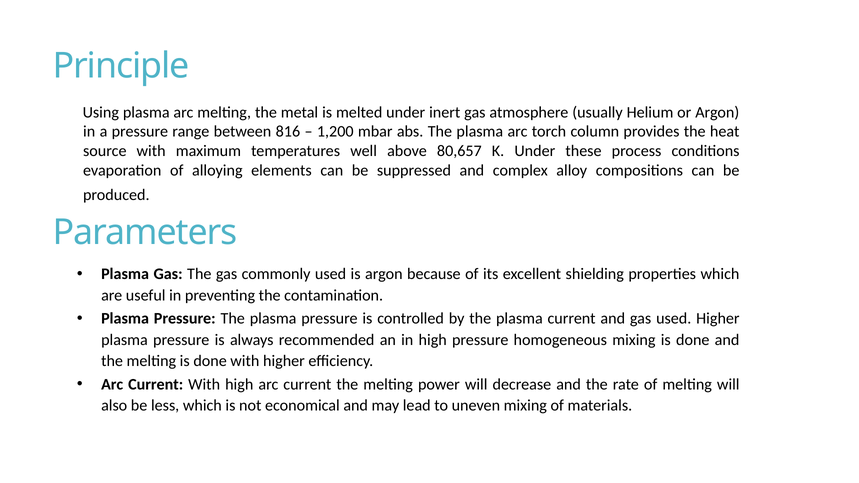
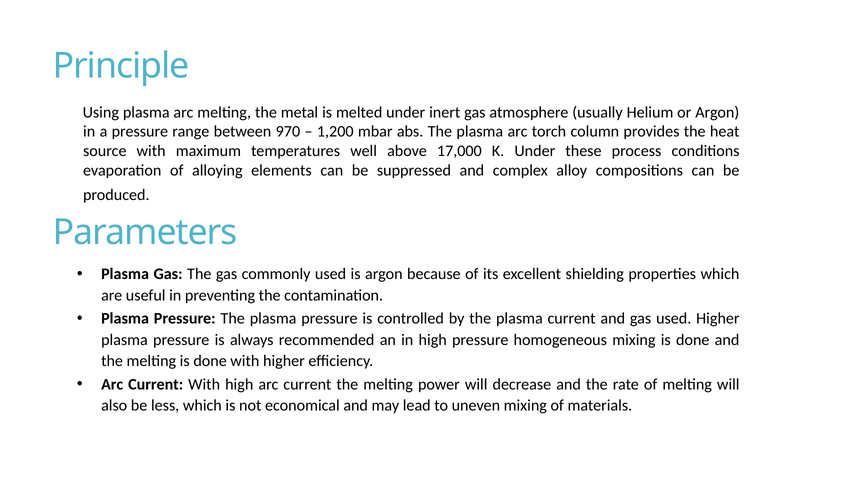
816: 816 -> 970
80,657: 80,657 -> 17,000
